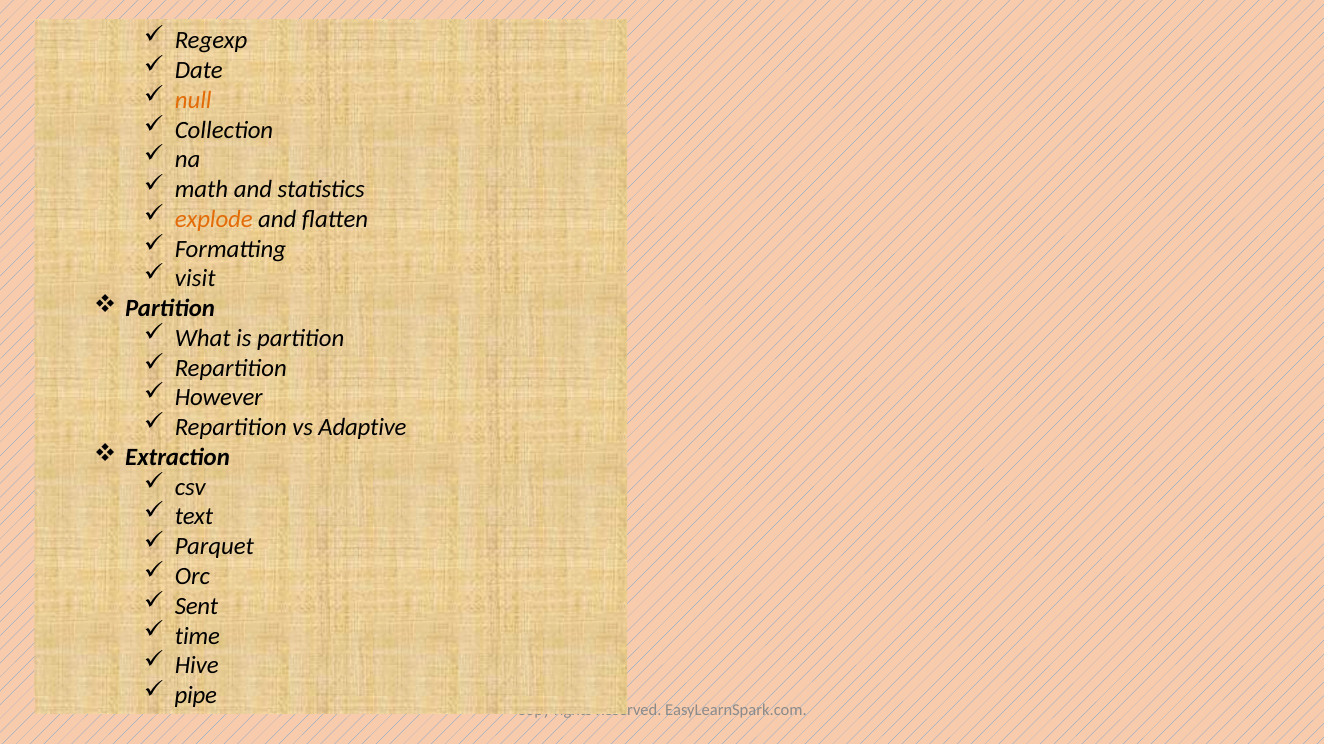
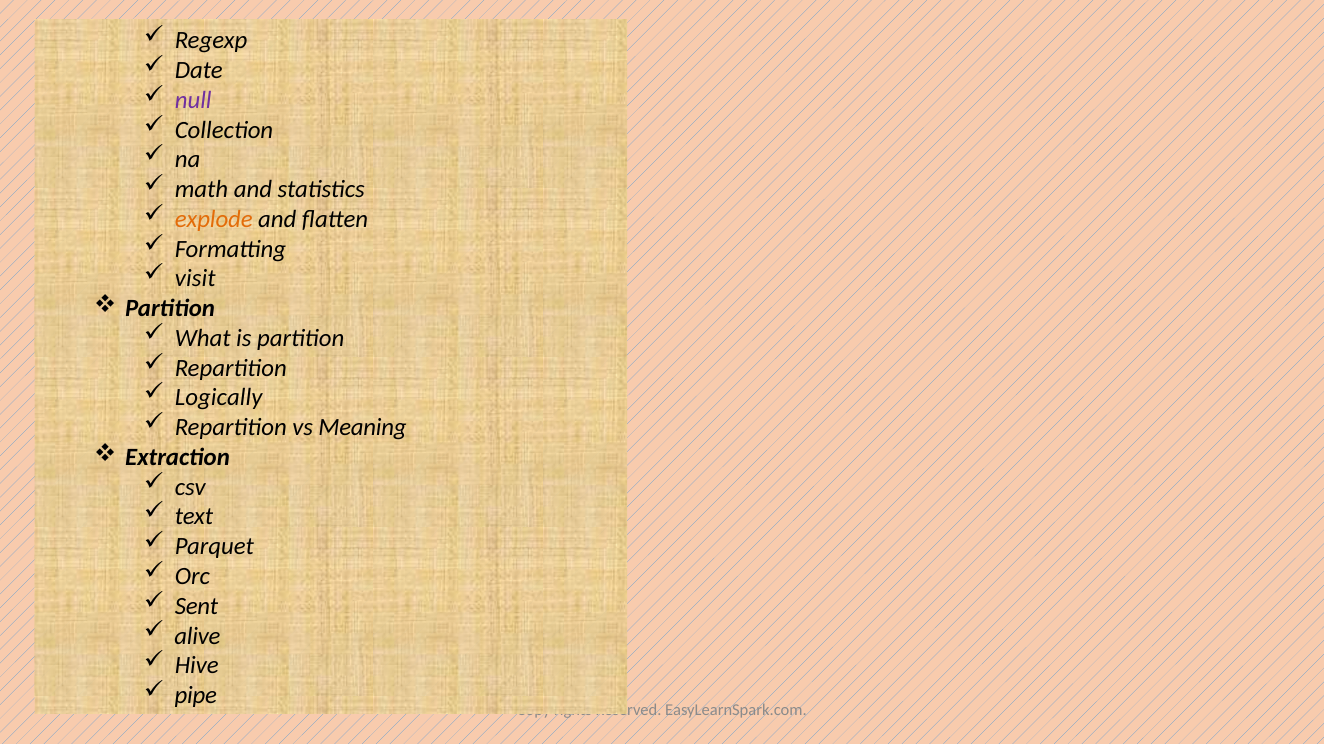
null colour: orange -> purple
However: However -> Logically
Adaptive: Adaptive -> Meaning
time: time -> alive
